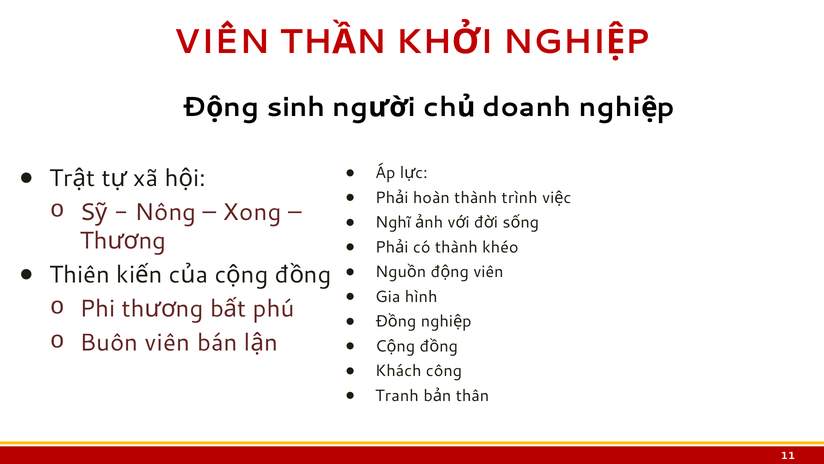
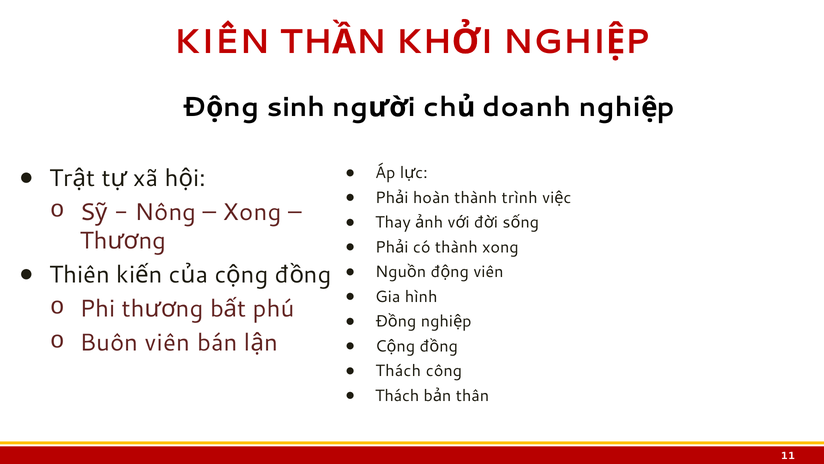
VIÊN at (222, 42): VIÊN -> KIÊN
Nghĩ: Nghĩ -> Thay
thành khéo: khéo -> xong
Khách at (398, 371): Khách -> Thách
Tranh at (397, 395): Tranh -> Thách
